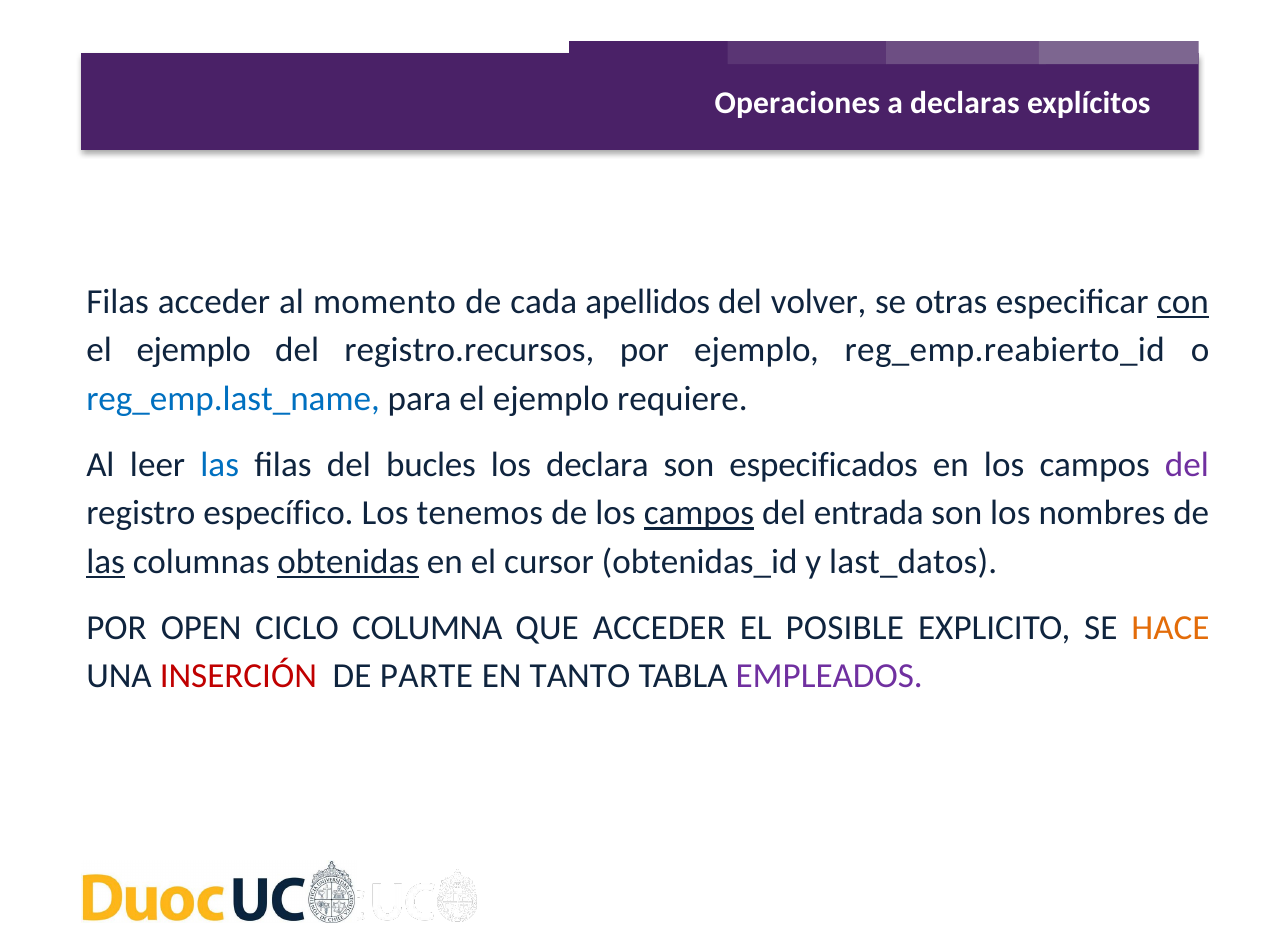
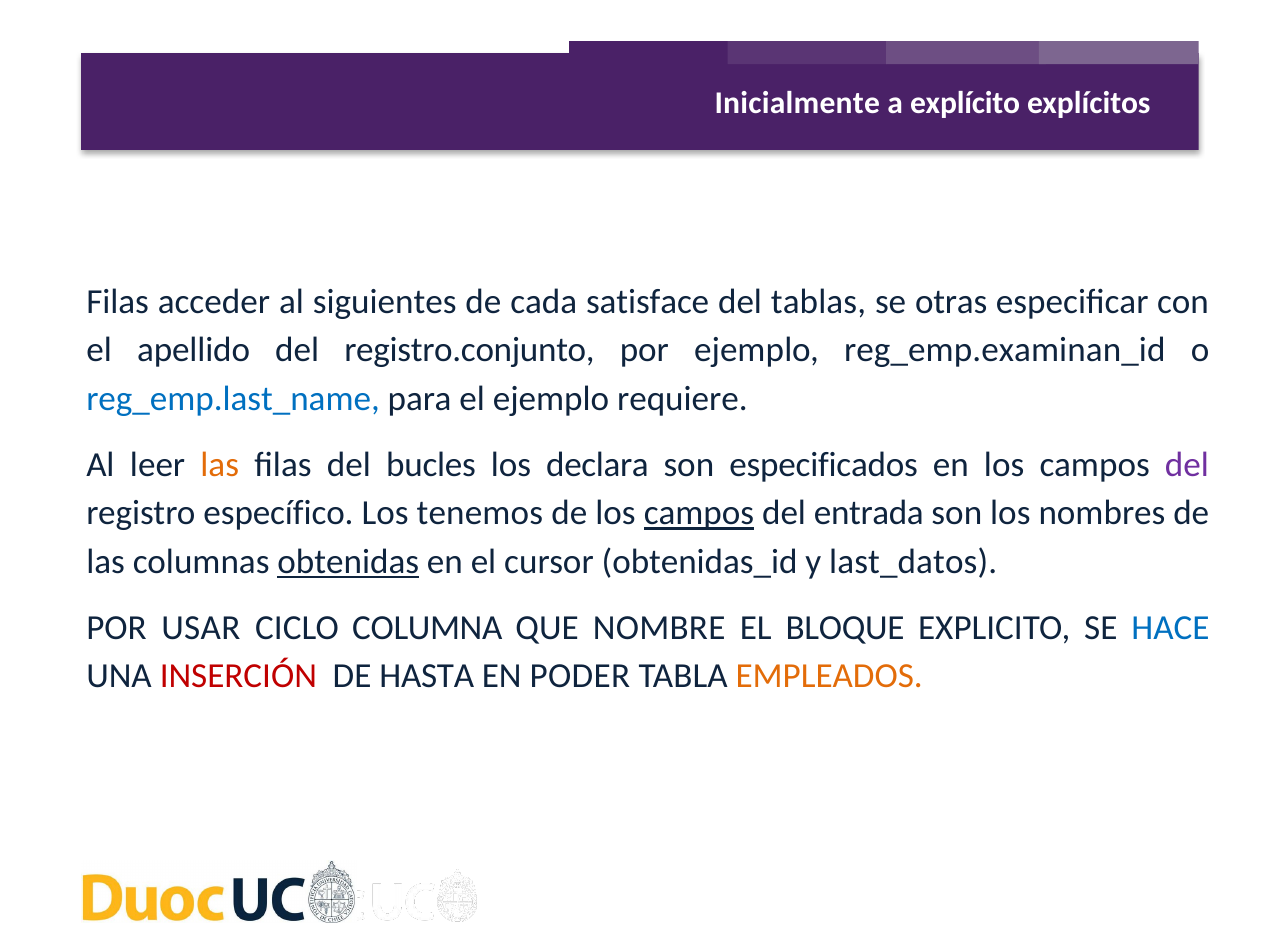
Operaciones: Operaciones -> Inicialmente
declaras: declaras -> explícito
momento: momento -> siguientes
apellidos: apellidos -> satisface
volver: volver -> tablas
con underline: present -> none
ejemplo at (194, 350): ejemplo -> apellido
registro.recursos: registro.recursos -> registro.conjunto
reg_emp.reabierto_id: reg_emp.reabierto_id -> reg_emp.examinan_id
las at (220, 465) colour: blue -> orange
las at (106, 562) underline: present -> none
OPEN: OPEN -> USAR
QUE ACCEDER: ACCEDER -> NOMBRE
POSIBLE: POSIBLE -> BLOQUE
HACE colour: orange -> blue
PARTE: PARTE -> HASTA
TANTO: TANTO -> PODER
EMPLEADOS colour: purple -> orange
